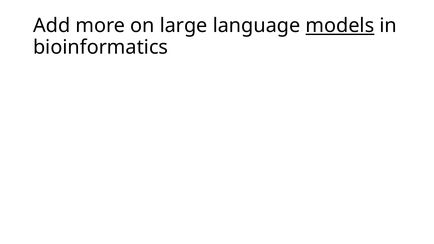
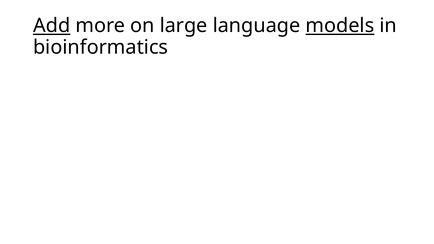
Add underline: none -> present
